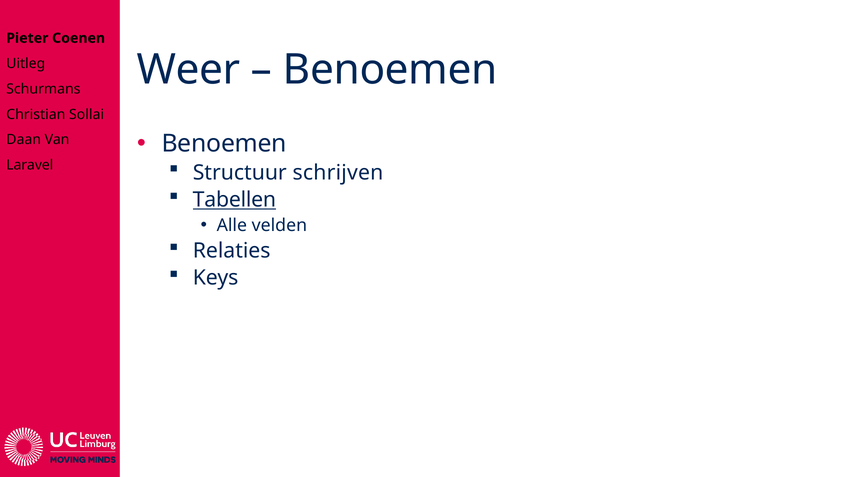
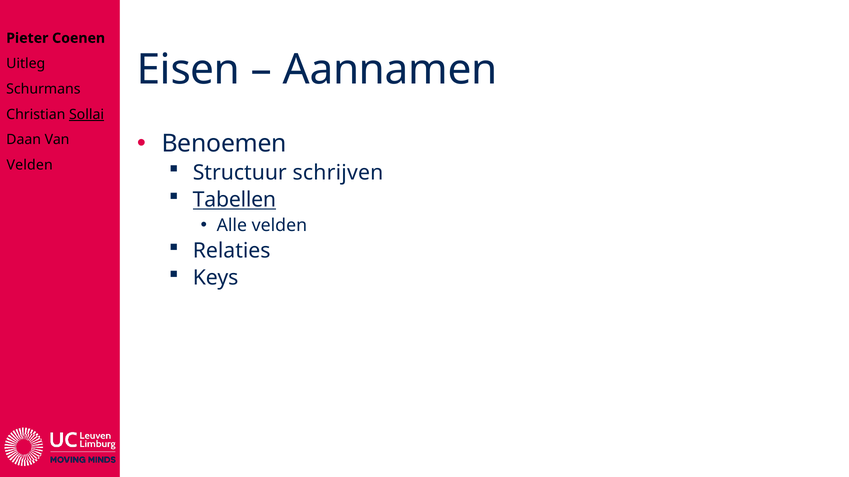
Weer: Weer -> Eisen
Benoemen at (390, 70): Benoemen -> Aannamen
Sollai underline: none -> present
Laravel at (30, 165): Laravel -> Velden
